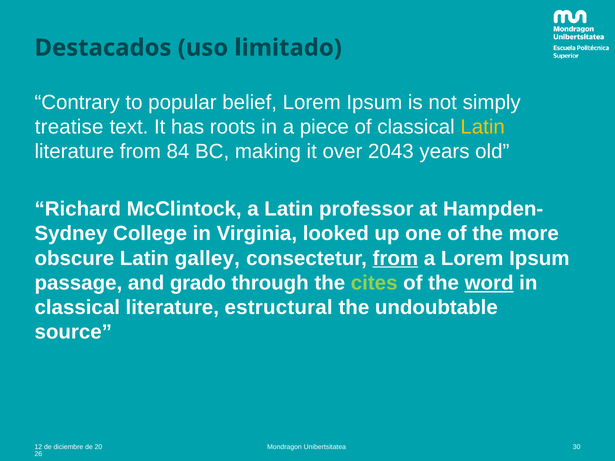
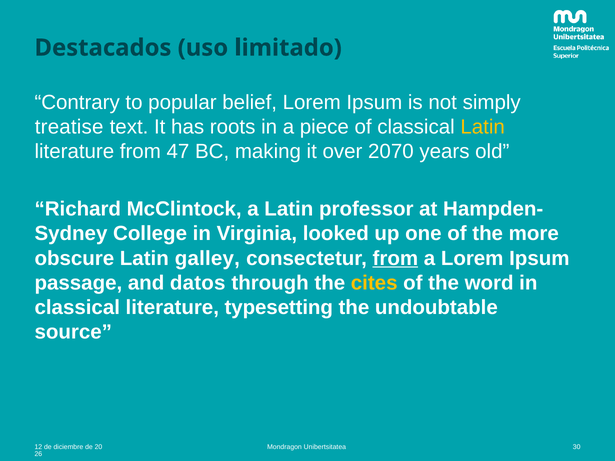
84: 84 -> 47
2043: 2043 -> 2070
grado: grado -> datos
cites colour: light green -> yellow
word underline: present -> none
estructural: estructural -> typesetting
